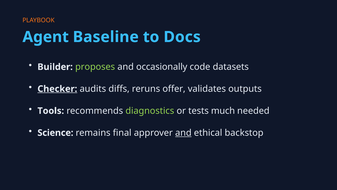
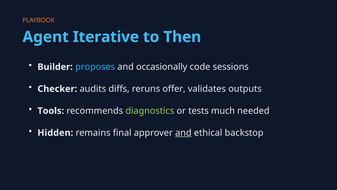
Baseline: Baseline -> Iterative
Docs: Docs -> Then
proposes colour: light green -> light blue
datasets: datasets -> sessions
Checker underline: present -> none
Science: Science -> Hidden
